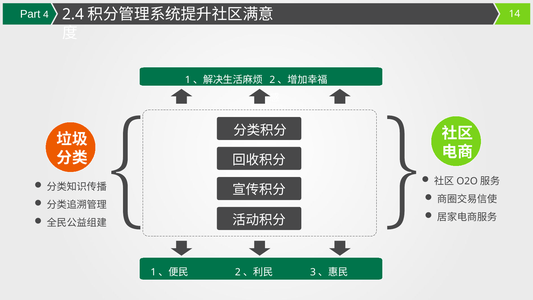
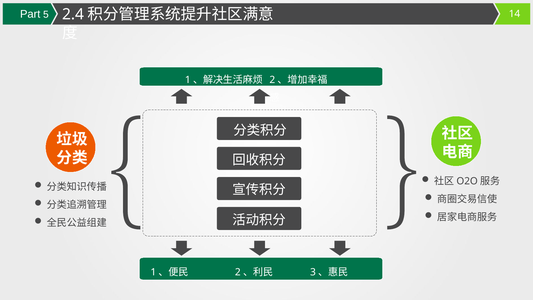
4: 4 -> 5
